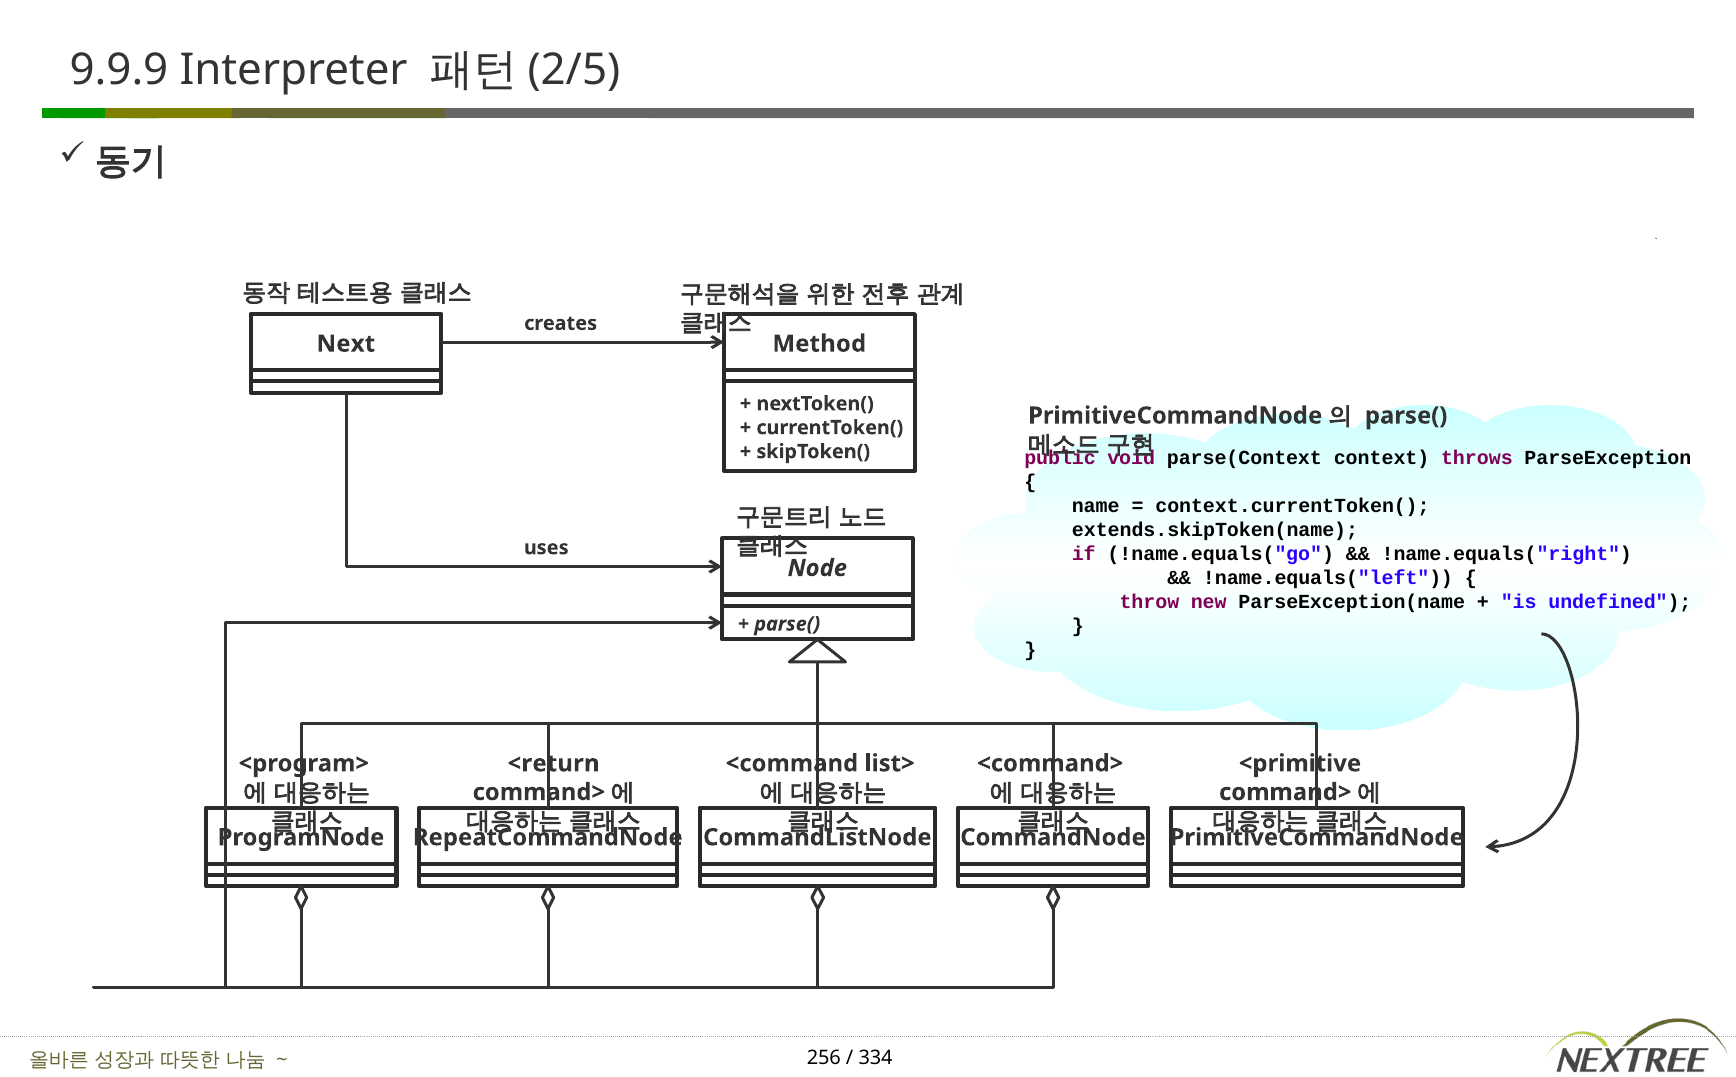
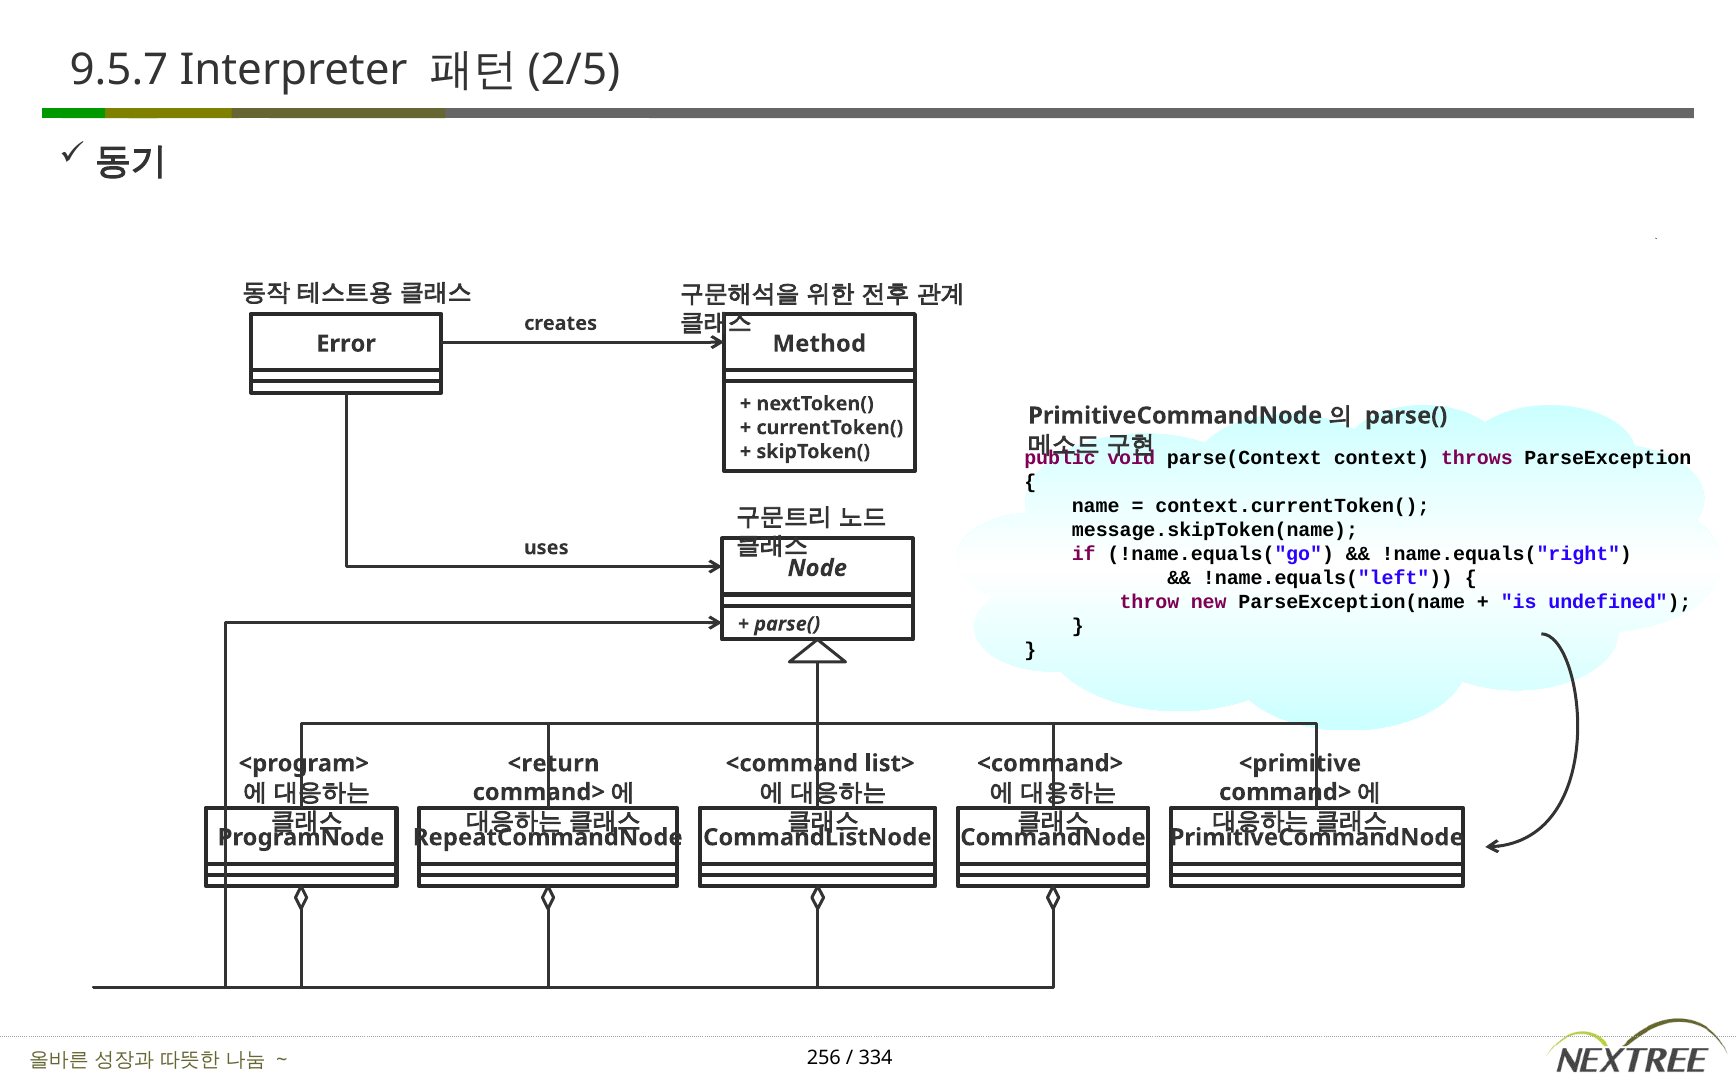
9.9.9: 9.9.9 -> 9.5.7
Next: Next -> Error
extends.skipToken(name: extends.skipToken(name -> message.skipToken(name
